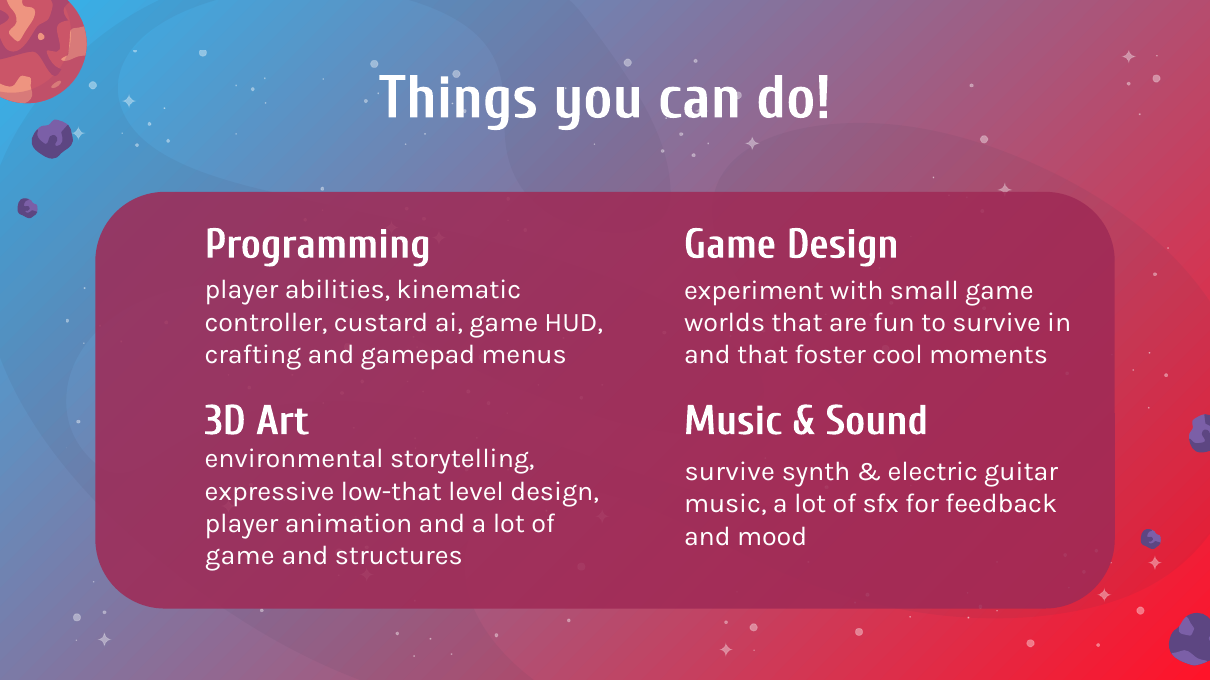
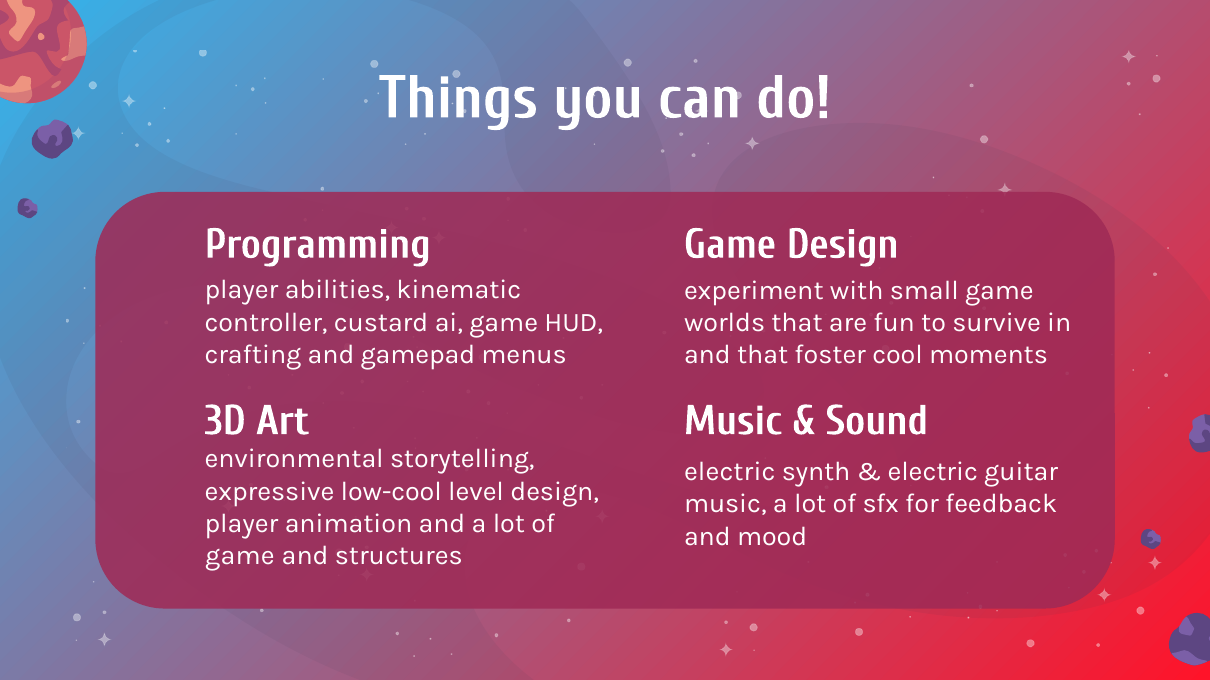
survive at (730, 472): survive -> electric
low-that: low-that -> low-cool
